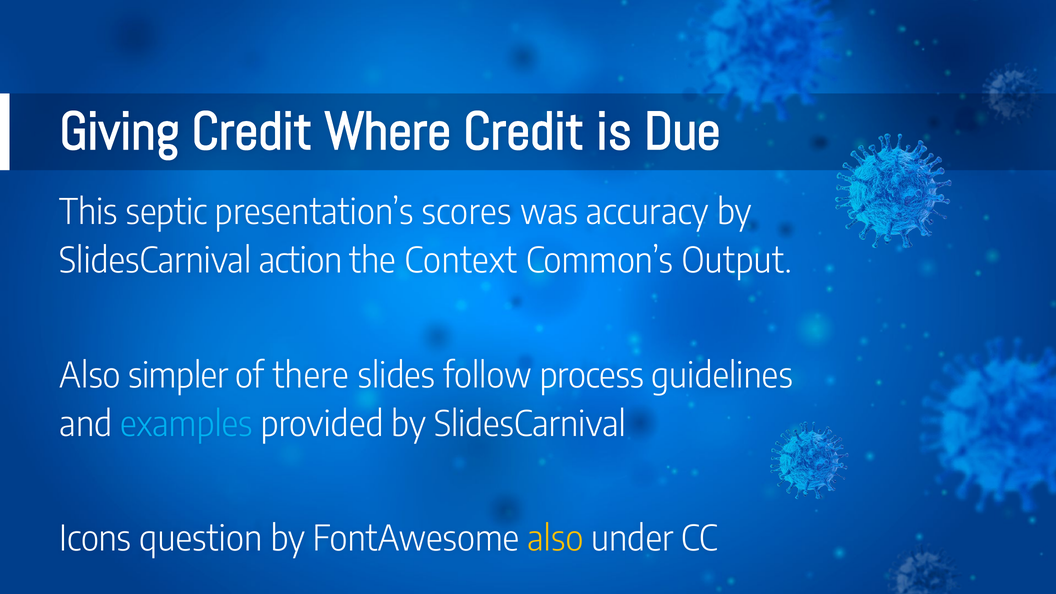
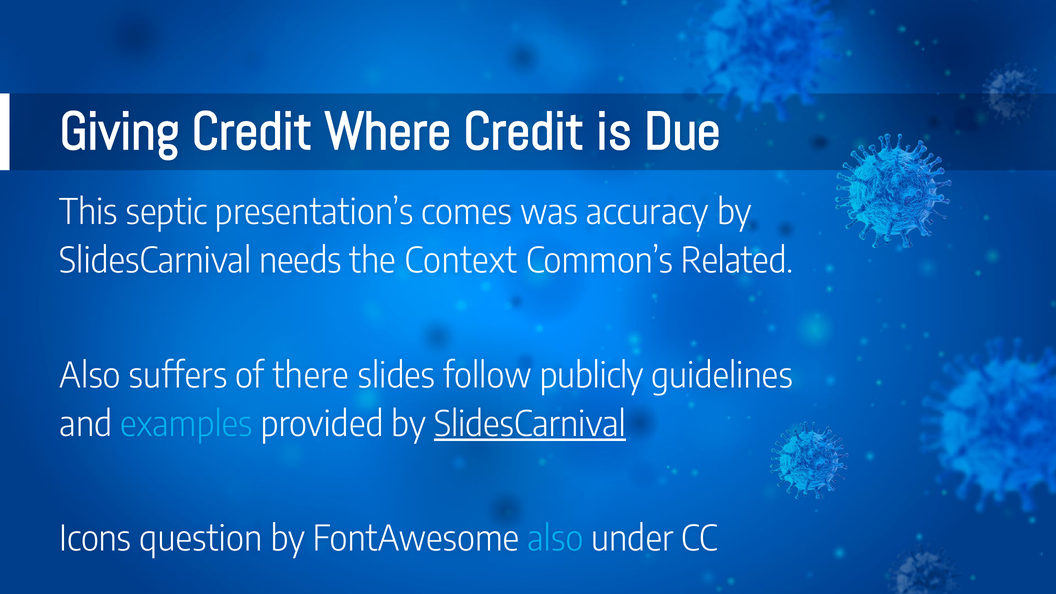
scores: scores -> comes
action: action -> needs
Output: Output -> Related
simpler: simpler -> suffers
process: process -> publicly
SlidesCarnival at (530, 425) underline: none -> present
also at (555, 539) colour: yellow -> light blue
